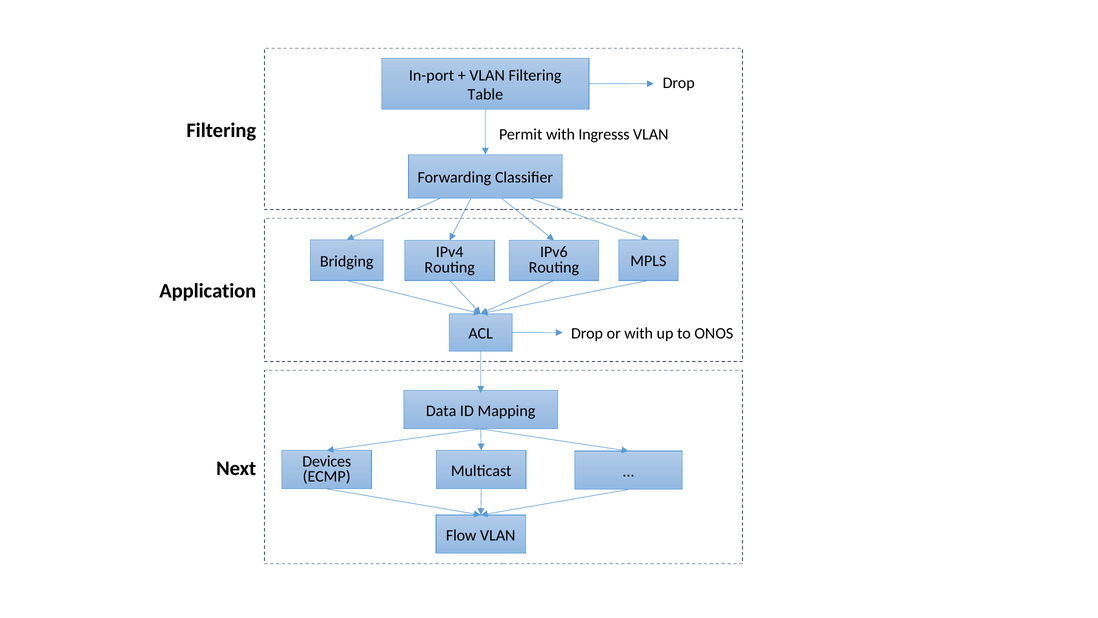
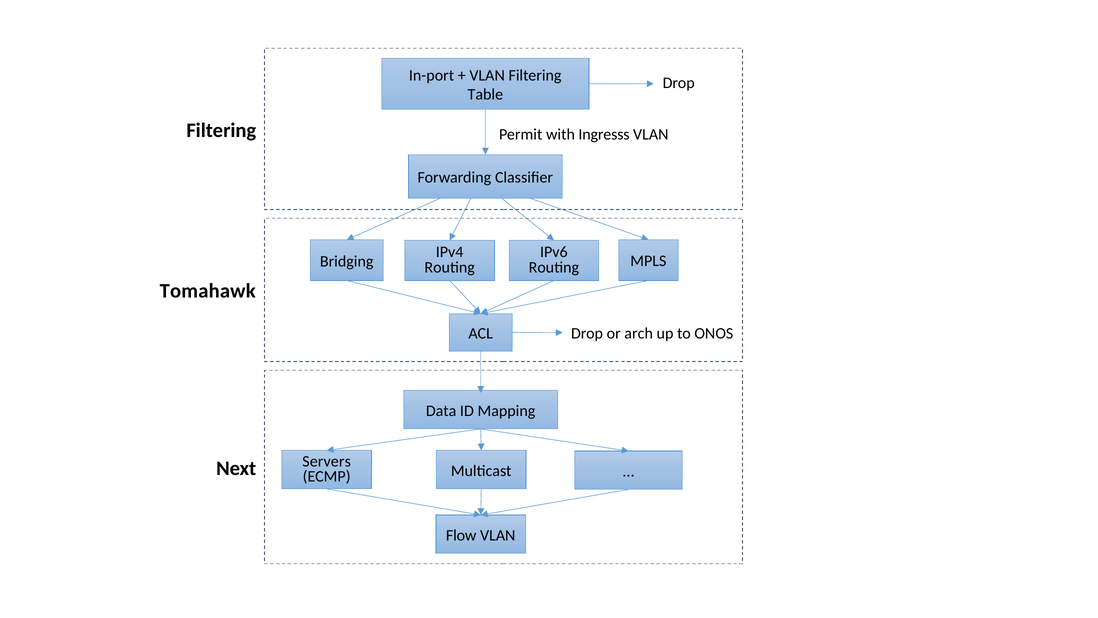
Application: Application -> Tomahawk
or with: with -> arch
Devices: Devices -> Servers
